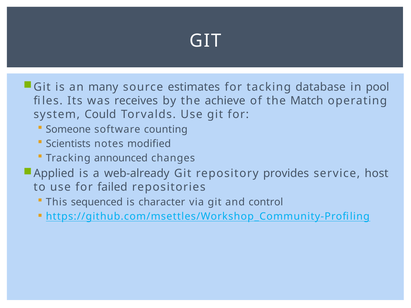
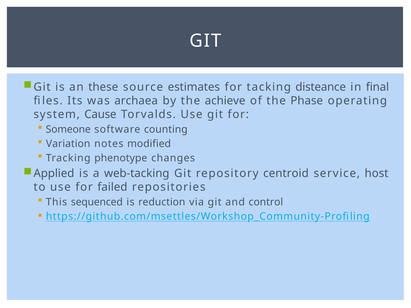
many: many -> these
database: database -> disteance
pool: pool -> final
receives: receives -> archaea
Match: Match -> Phase
Could: Could -> Cause
Scientists: Scientists -> Variation
announced: announced -> phenotype
web-already: web-already -> web-tacking
provides: provides -> centroid
character: character -> reduction
